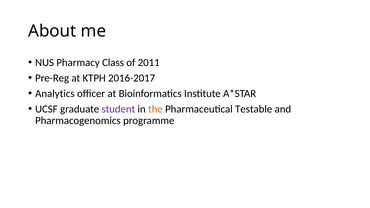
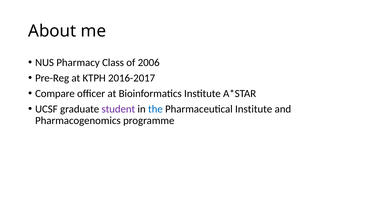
2011: 2011 -> 2006
Analytics: Analytics -> Compare
the colour: orange -> blue
Pharmaceutical Testable: Testable -> Institute
